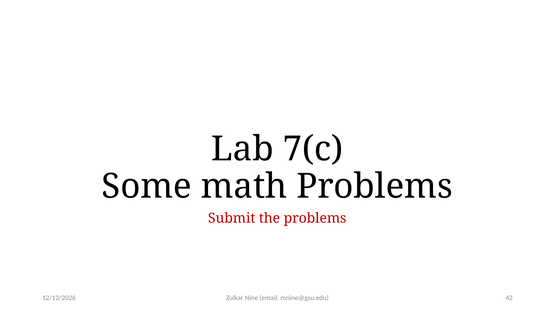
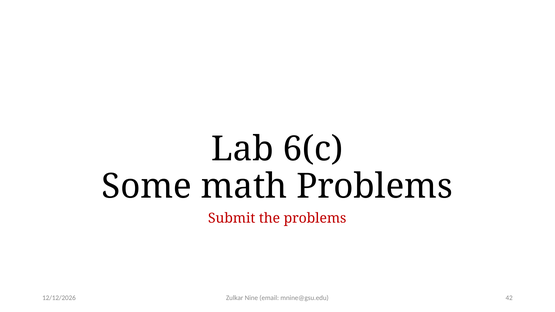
7(c: 7(c -> 6(c
